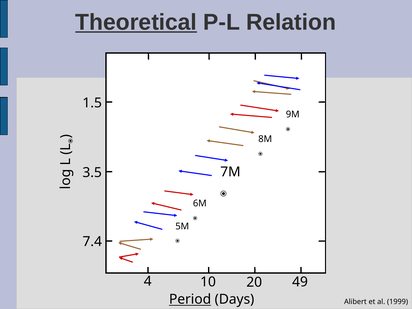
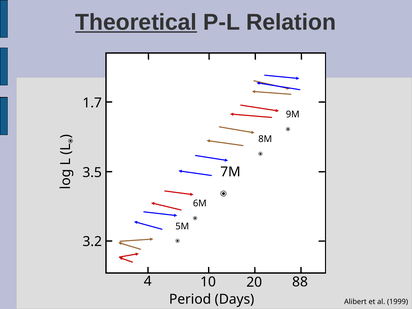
1.5: 1.5 -> 1.7
7.4: 7.4 -> 3.2
49: 49 -> 88
Period underline: present -> none
